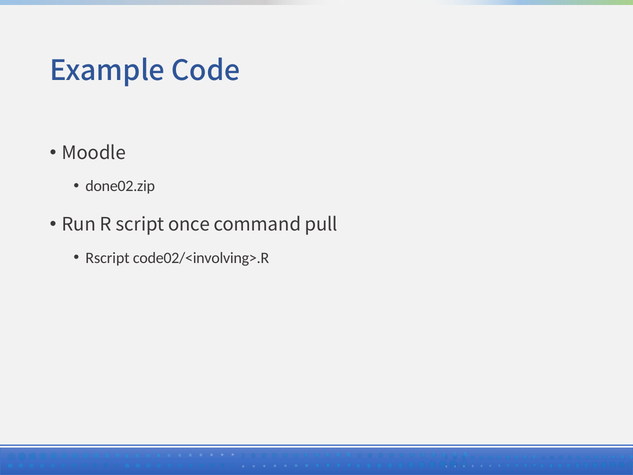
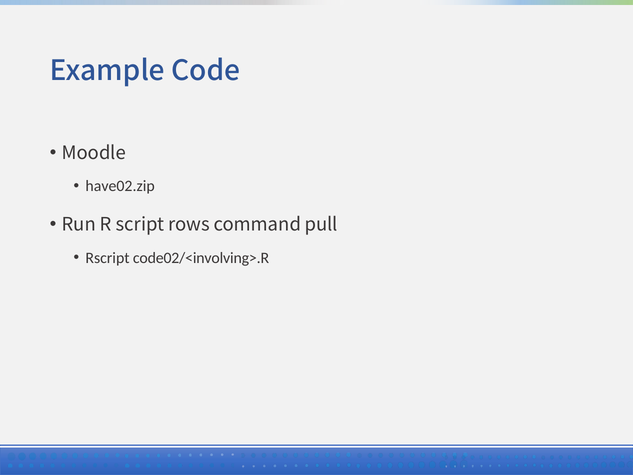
done02.zip: done02.zip -> have02.zip
once: once -> rows
